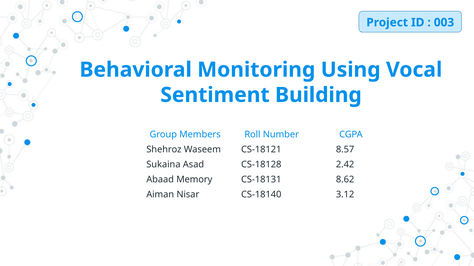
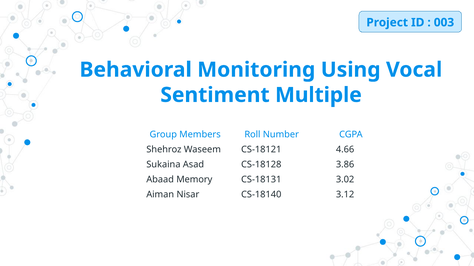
Building: Building -> Multiple
8.57: 8.57 -> 4.66
2.42: 2.42 -> 3.86
8.62: 8.62 -> 3.02
